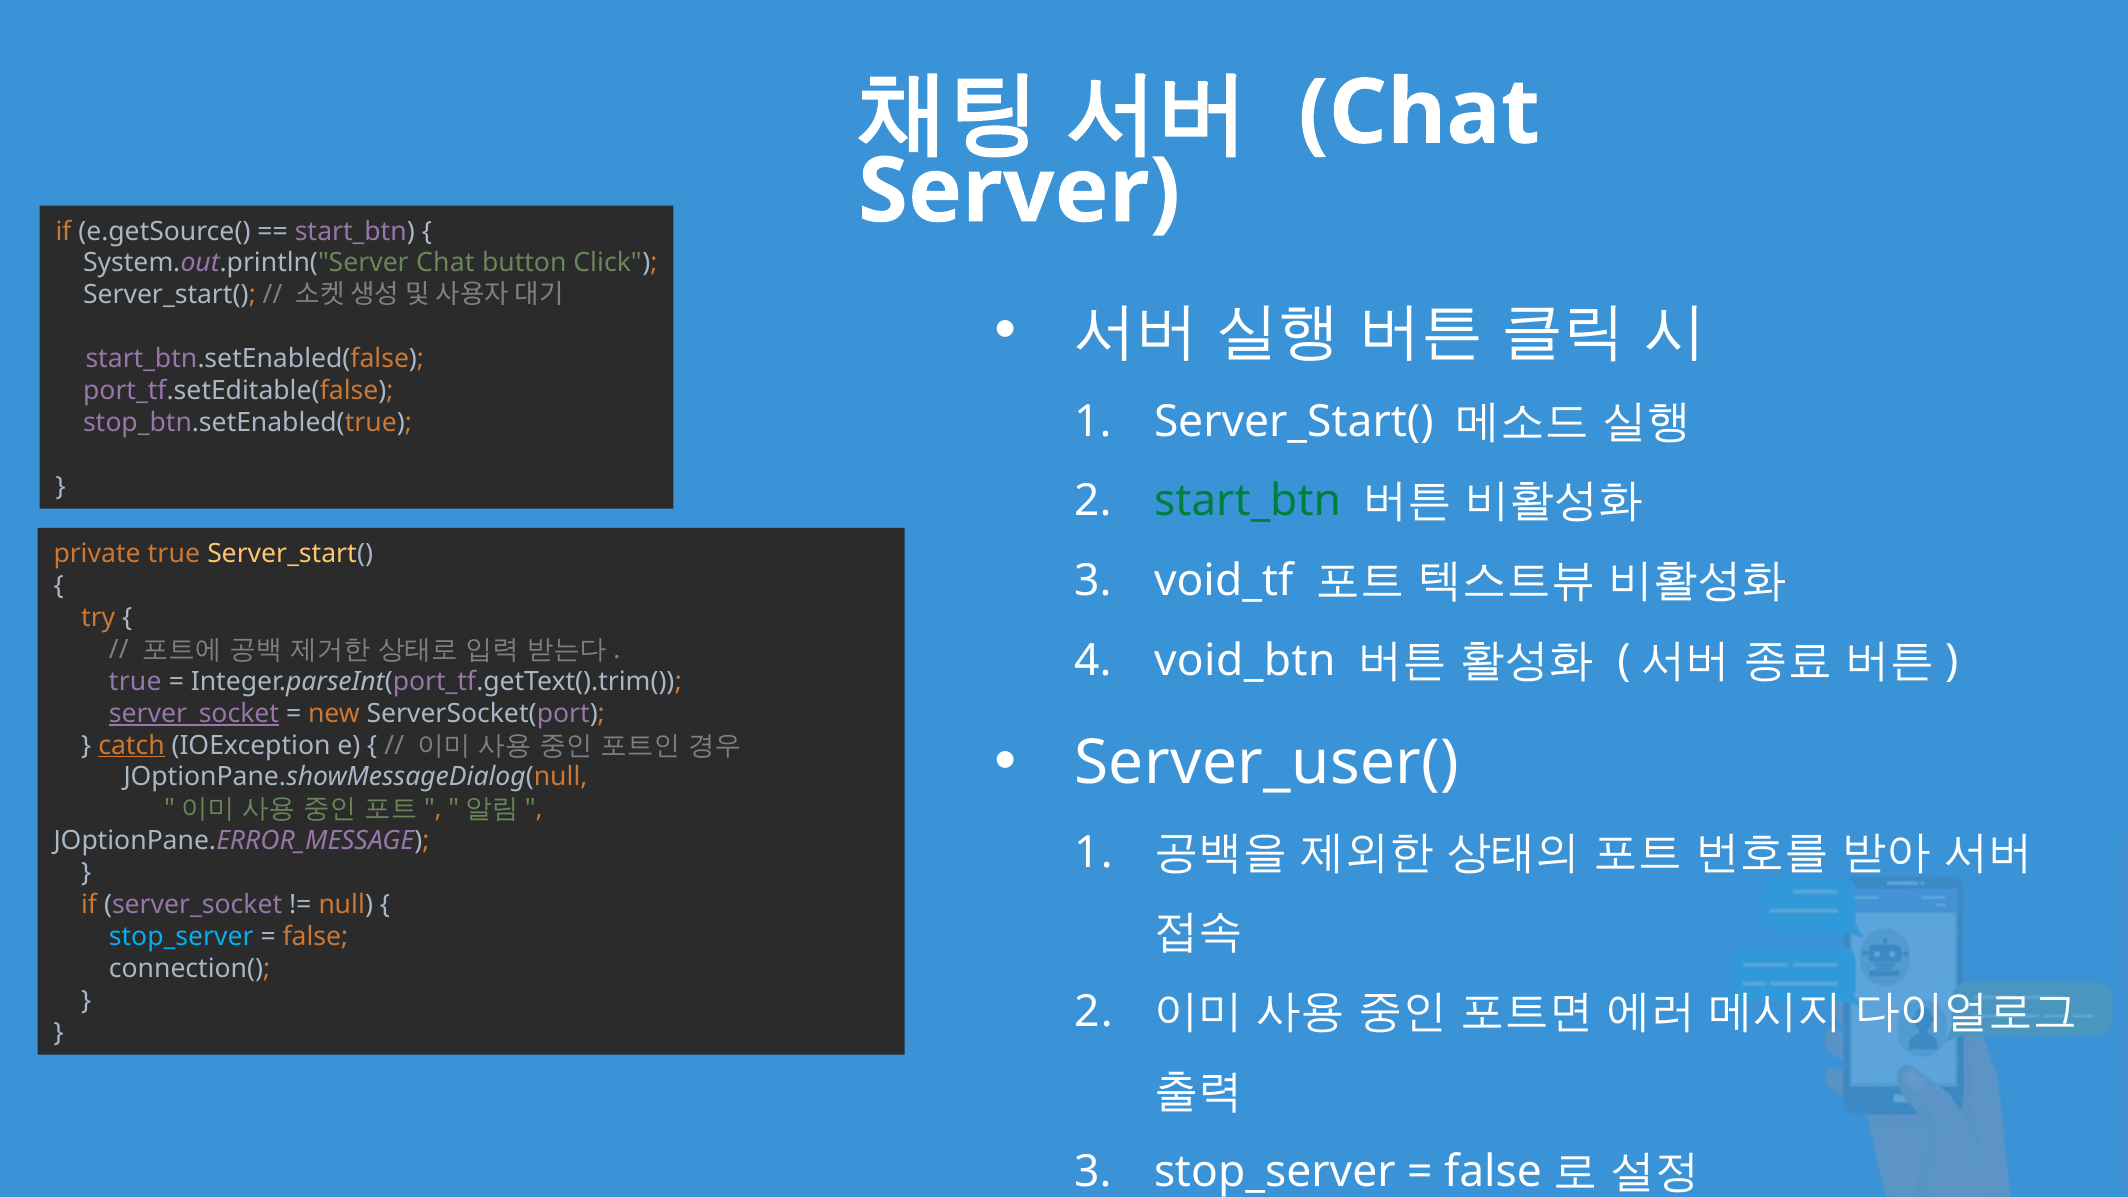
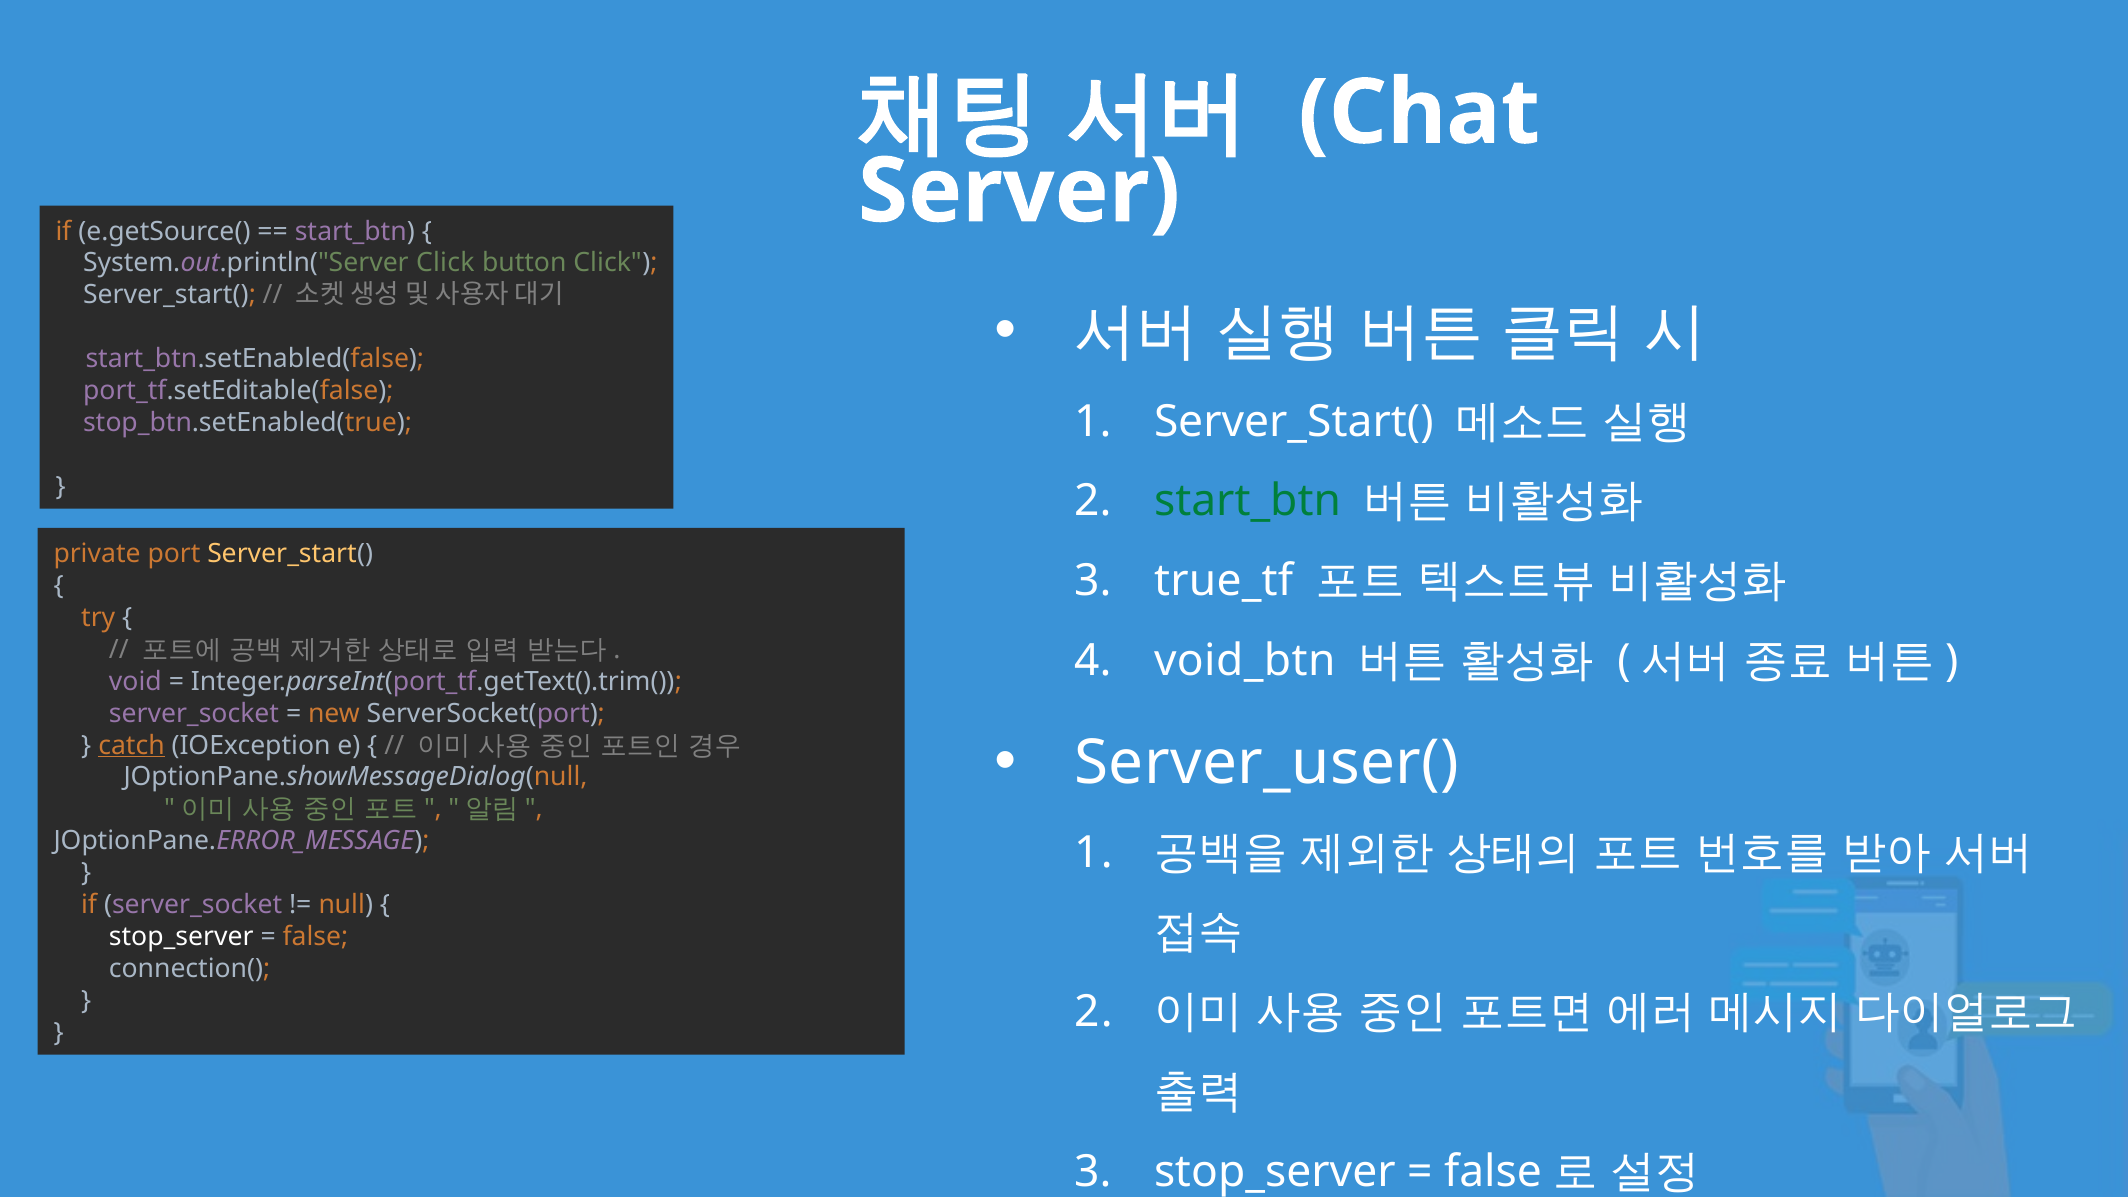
System.out.println("Server Chat: Chat -> Click
private true: true -> port
void_tf: void_tf -> true_tf
true at (135, 681): true -> void
server_socket at (194, 713) underline: present -> none
stop_server at (181, 937) colour: light blue -> white
